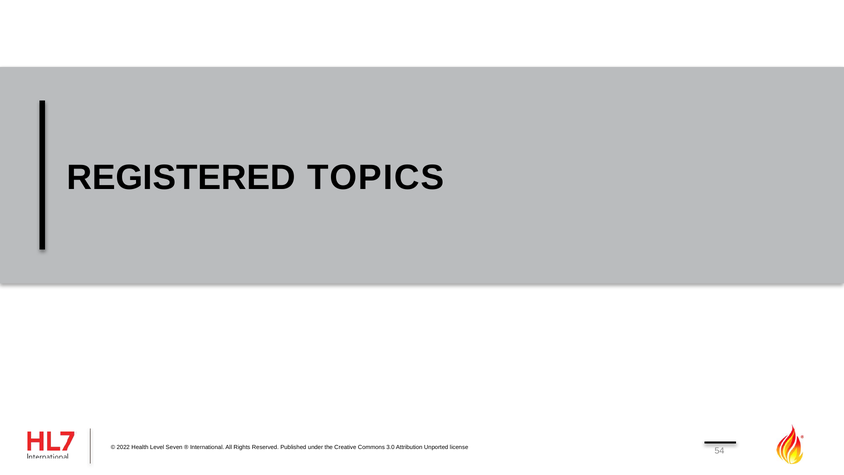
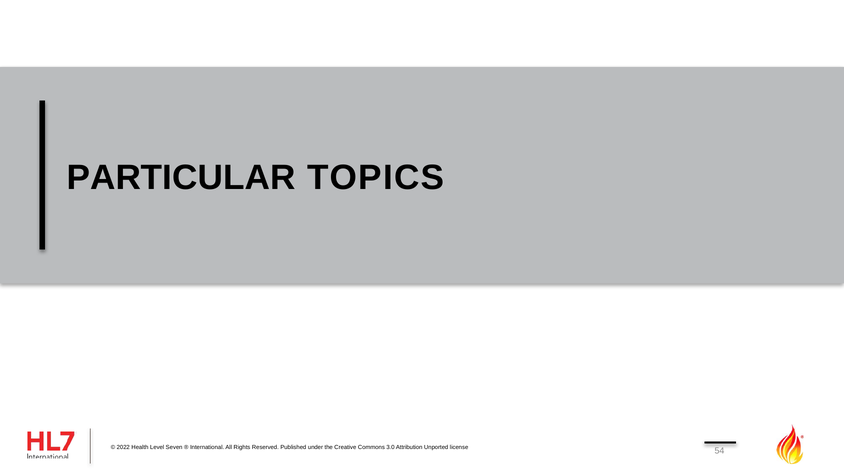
REGISTERED: REGISTERED -> PARTICULAR
